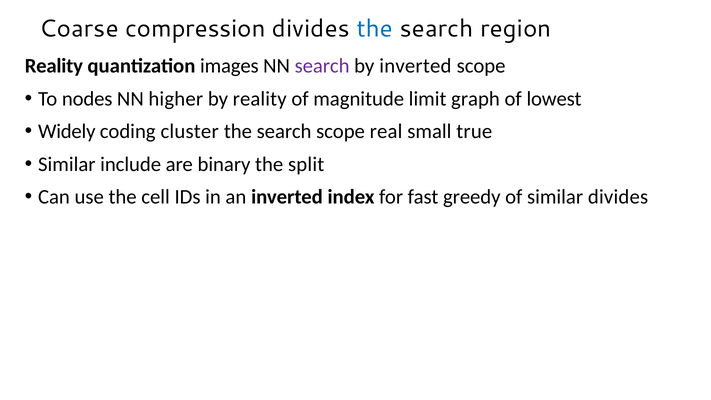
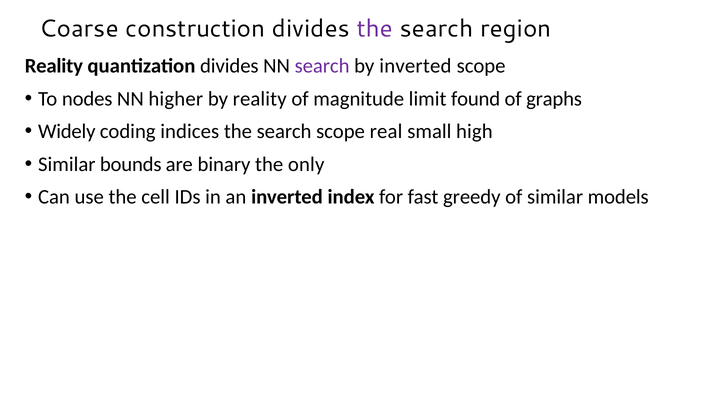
compression: compression -> construction
the at (375, 29) colour: blue -> purple
quantization images: images -> divides
graph: graph -> found
lowest: lowest -> graphs
cluster: cluster -> indices
true: true -> high
include: include -> bounds
split: split -> only
similar divides: divides -> models
